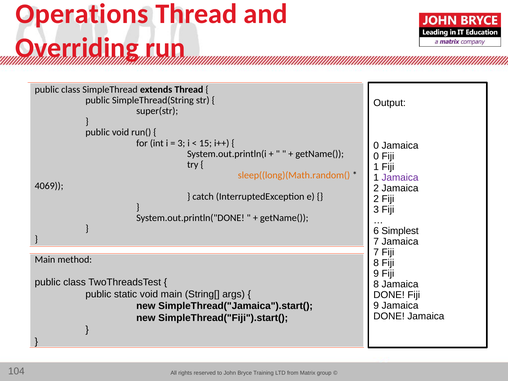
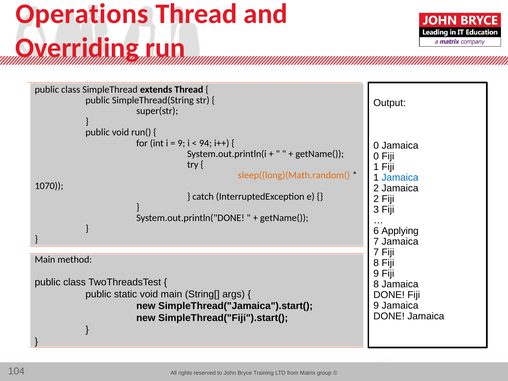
3 at (181, 143): 3 -> 9
15: 15 -> 94
Jamaica at (400, 178) colour: purple -> blue
4069: 4069 -> 1070
Simplest: Simplest -> Applying
